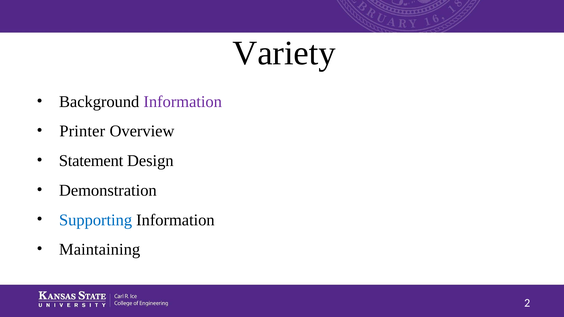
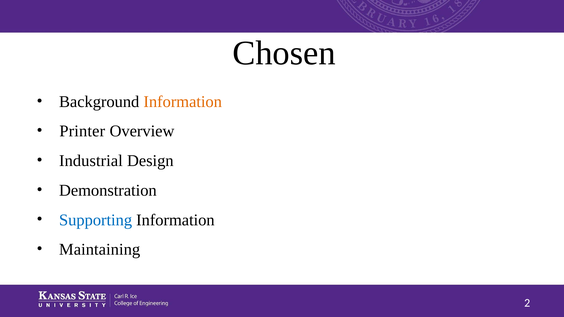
Variety: Variety -> Chosen
Information at (183, 102) colour: purple -> orange
Statement: Statement -> Industrial
